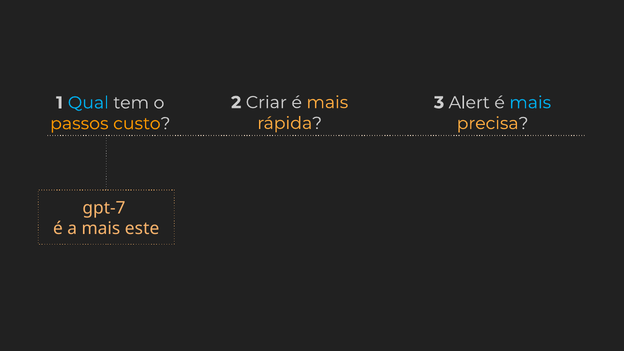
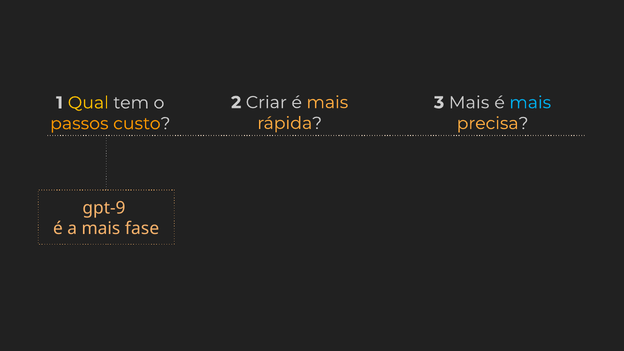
3 Alert: Alert -> Mais
Qual colour: light blue -> yellow
gpt-7: gpt-7 -> gpt-9
este: este -> fase
